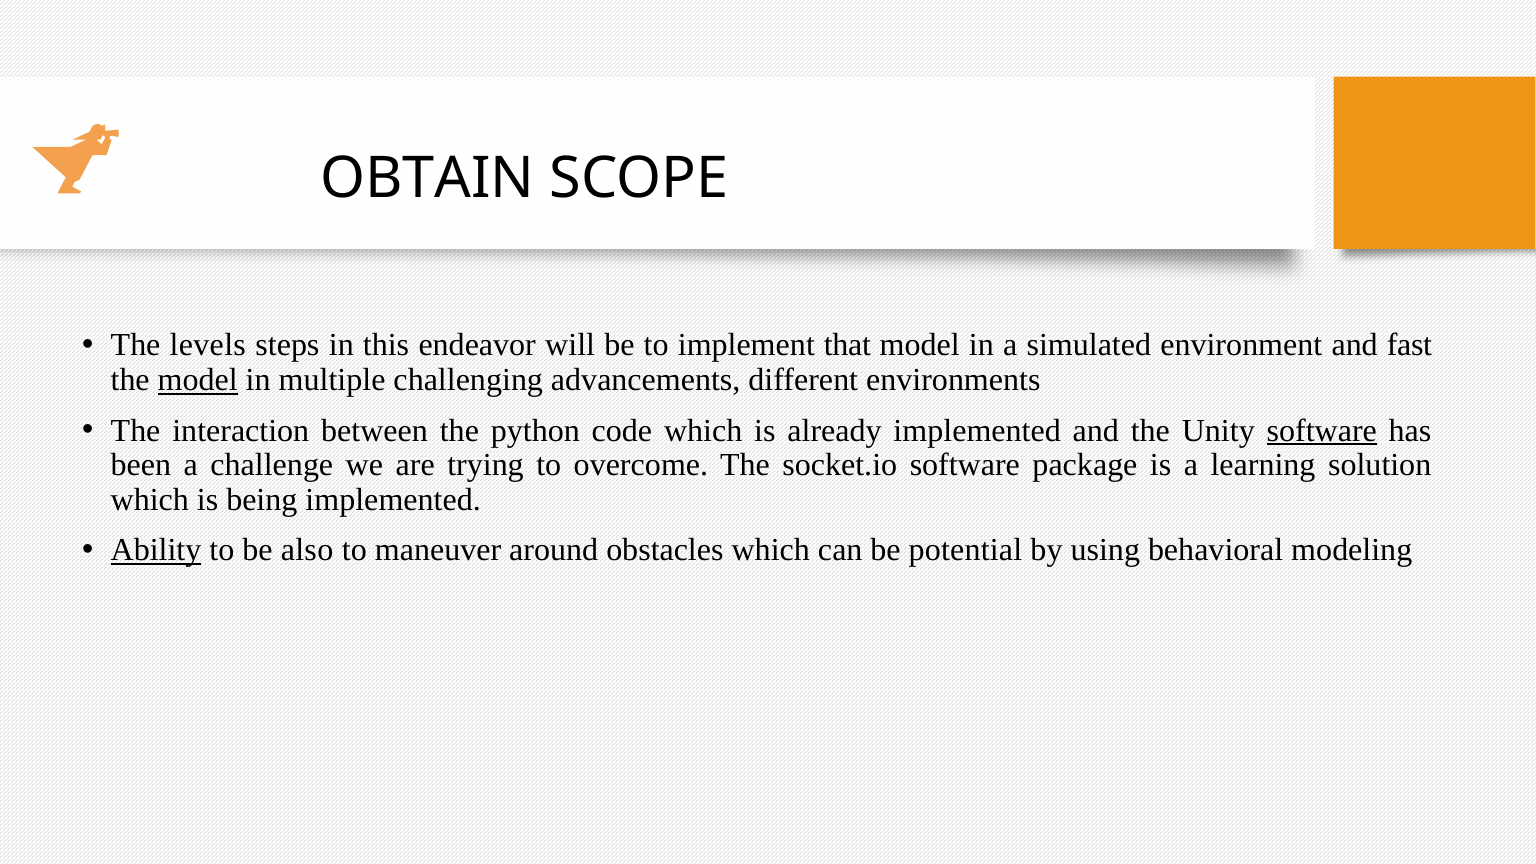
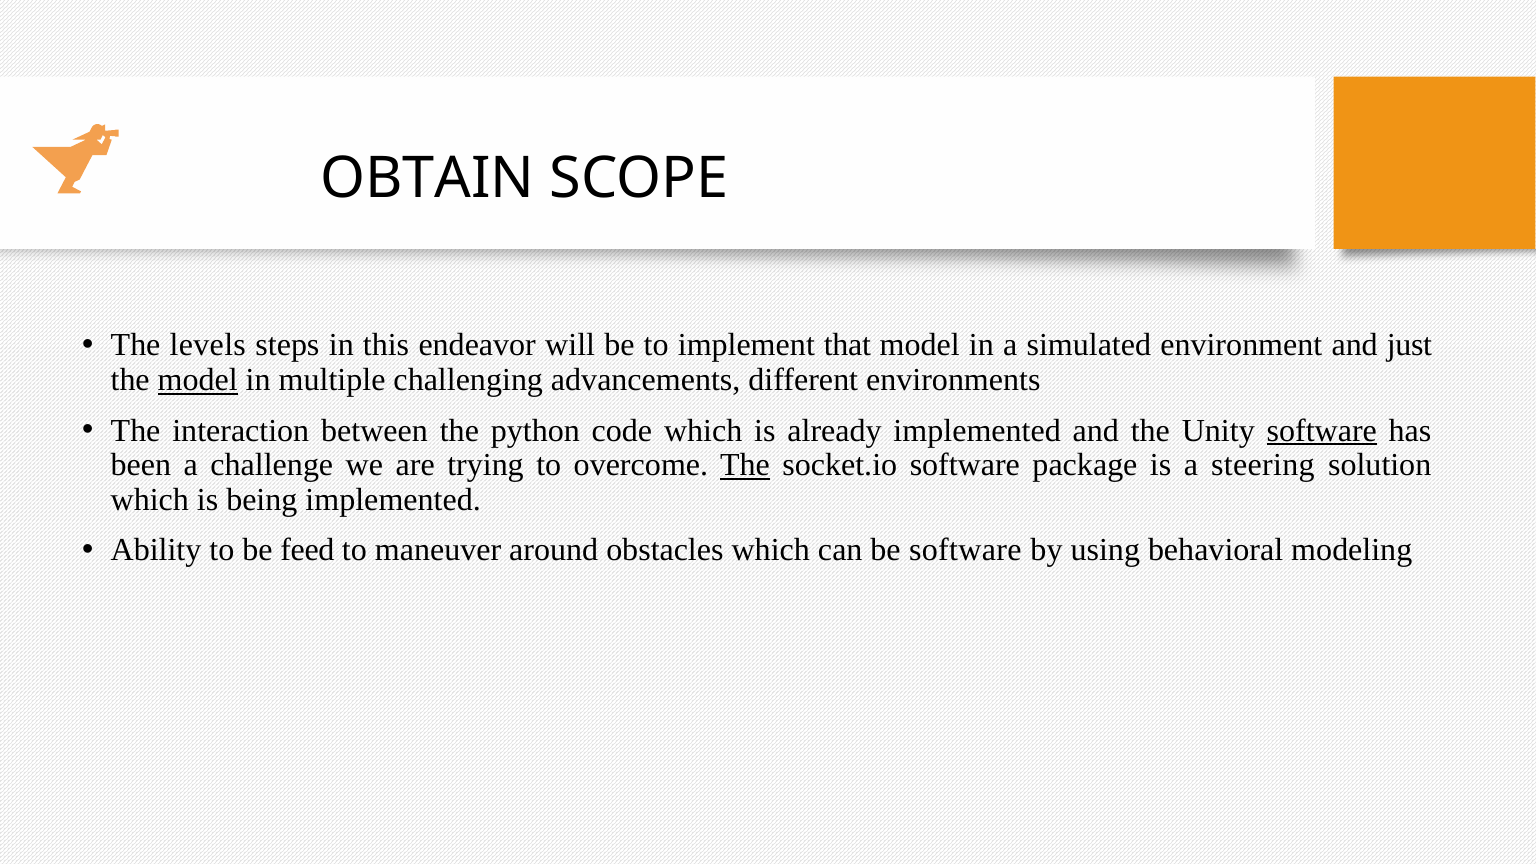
fast: fast -> just
The at (745, 465) underline: none -> present
learning: learning -> steering
Ability underline: present -> none
also: also -> feed
be potential: potential -> software
